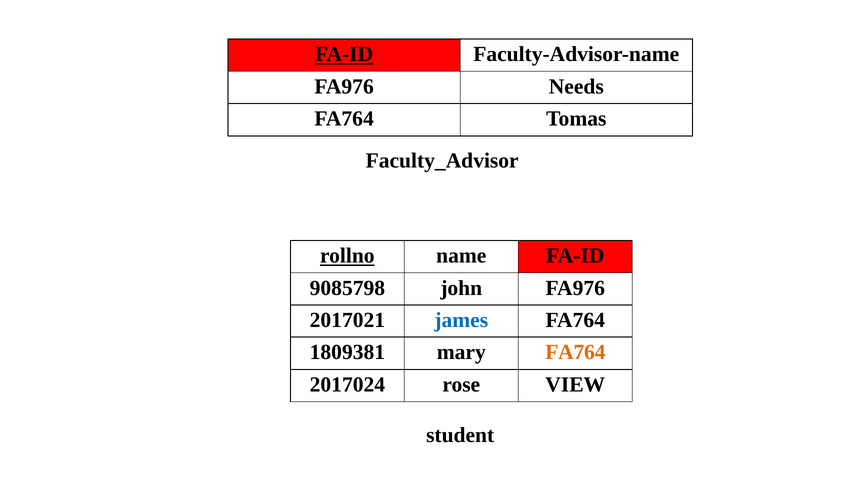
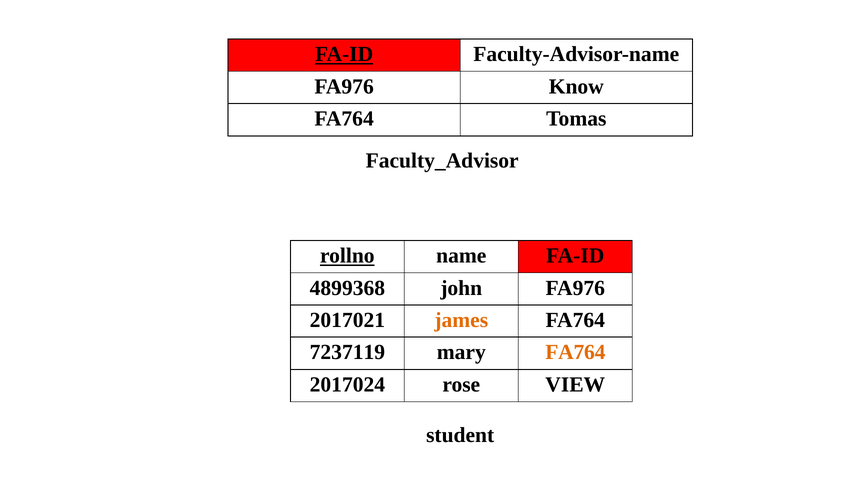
Needs: Needs -> Know
9085798: 9085798 -> 4899368
james colour: blue -> orange
1809381: 1809381 -> 7237119
